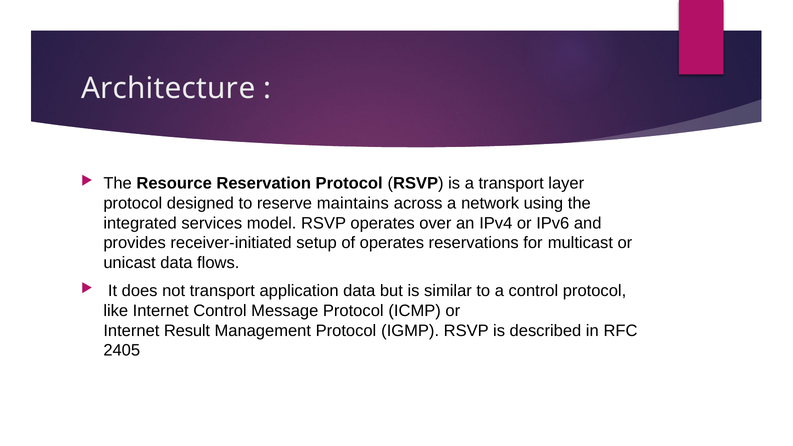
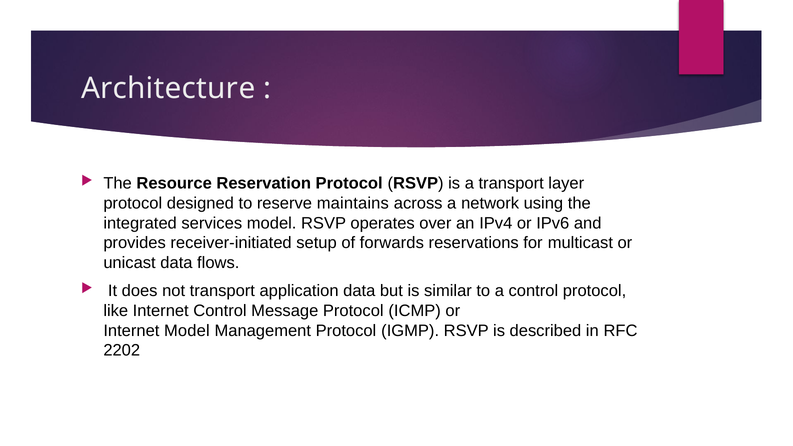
of operates: operates -> forwards
Internet Result: Result -> Model
2405: 2405 -> 2202
